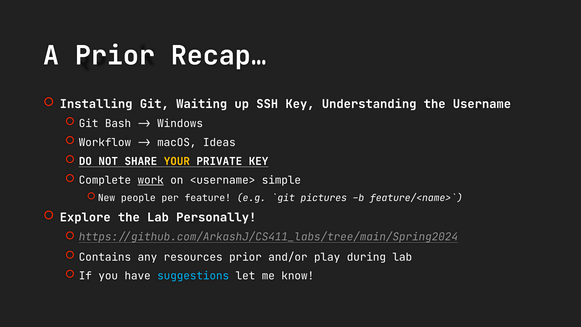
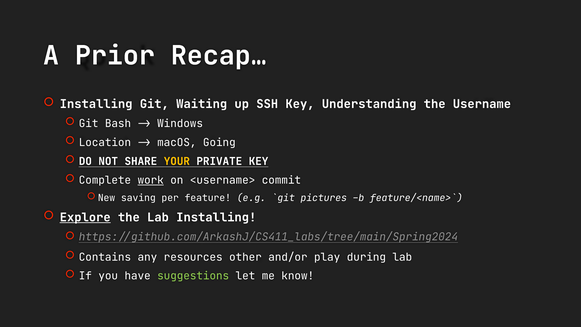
Workflow: Workflow -> Location
Ideas: Ideas -> Going
simple: simple -> commit
people: people -> saving
Explore underline: none -> present
Lab Personally: Personally -> Installing
resources prior: prior -> other
suggestions colour: light blue -> light green
